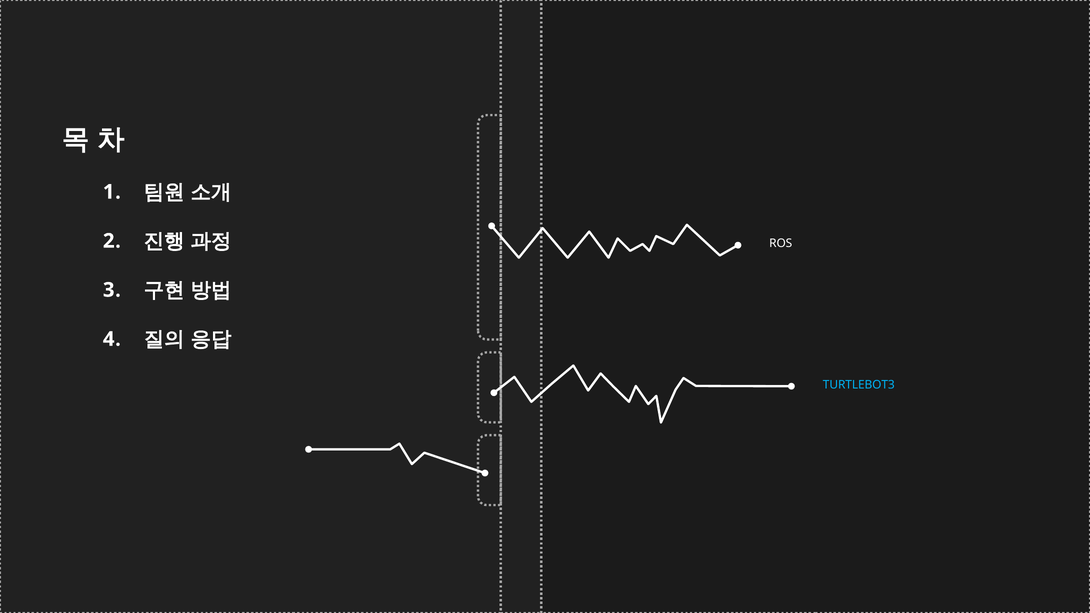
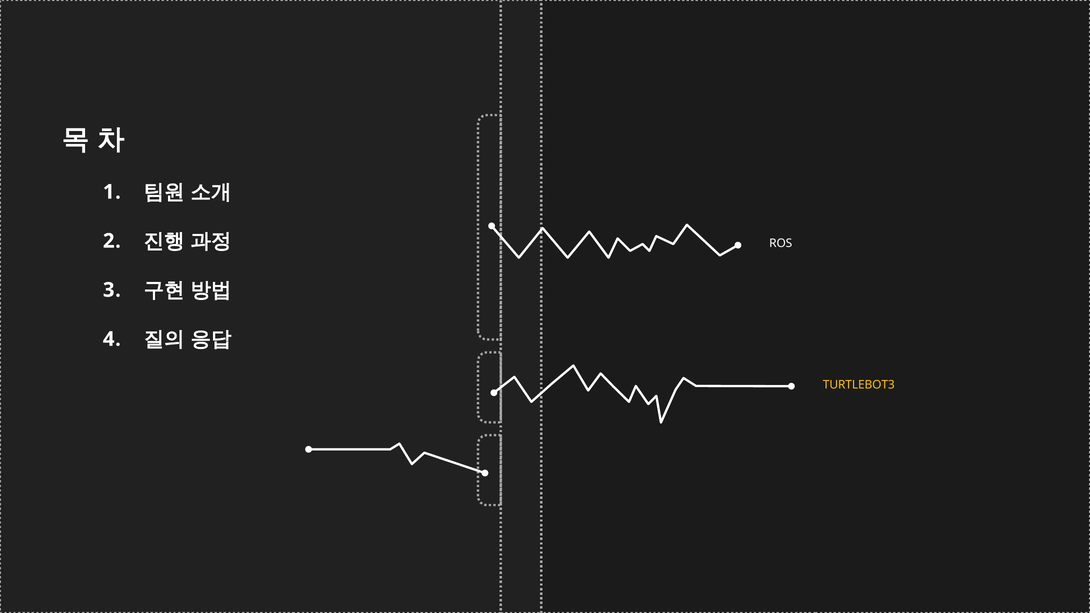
TURTLEBOT3 colour: light blue -> yellow
